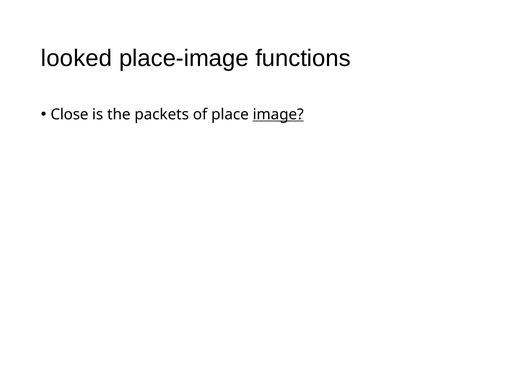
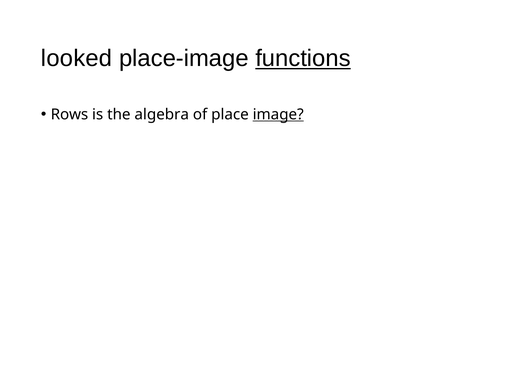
functions underline: none -> present
Close: Close -> Rows
packets: packets -> algebra
